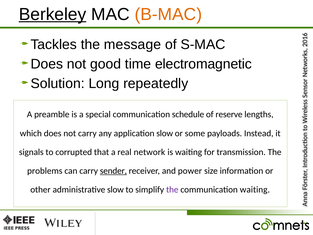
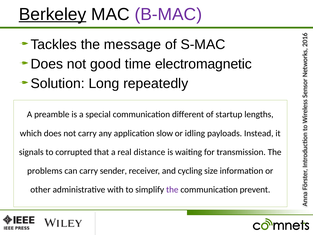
B-MAC colour: orange -> purple
schedule: schedule -> different
reserve: reserve -> startup
some: some -> idling
network: network -> distance
sender underline: present -> none
power: power -> cycling
administrative slow: slow -> with
communication waiting: waiting -> prevent
